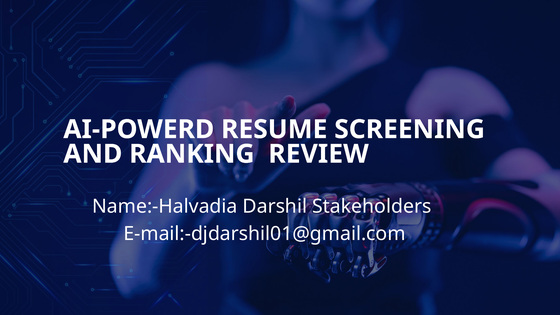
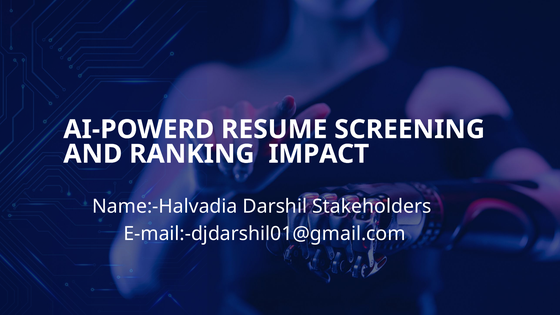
REVIEW: REVIEW -> IMPACT
